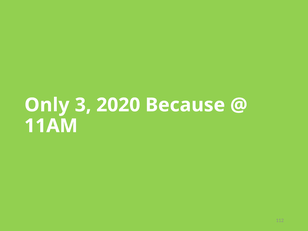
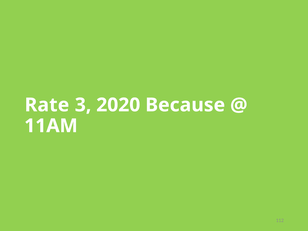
Only: Only -> Rate
